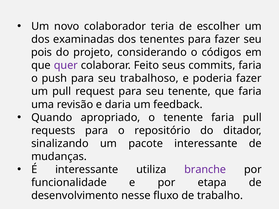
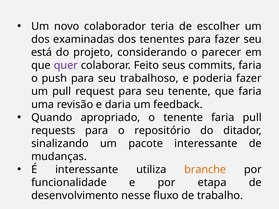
pois: pois -> está
códigos: códigos -> parecer
branche colour: purple -> orange
